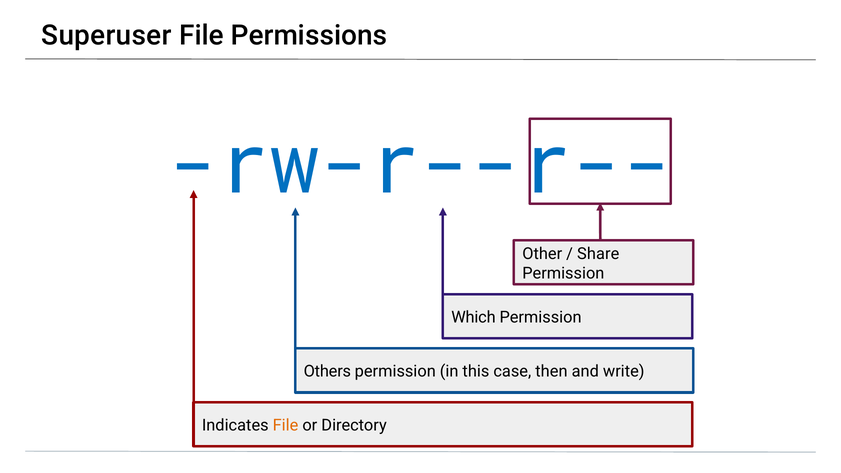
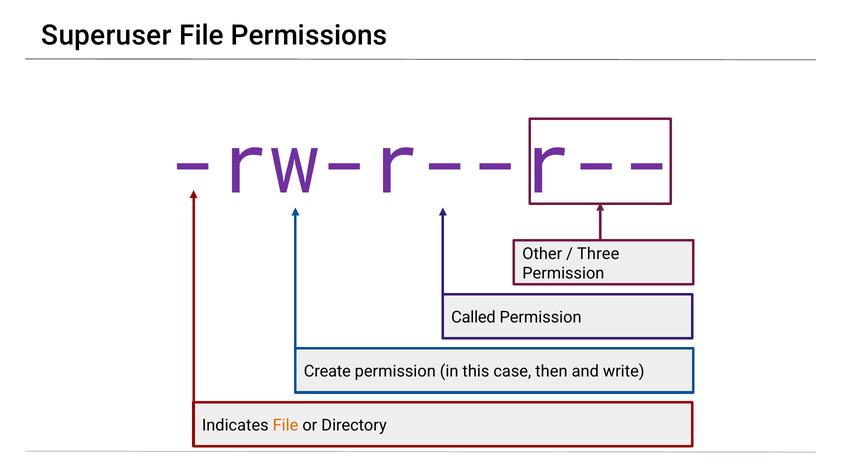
rw-r--r-- colour: blue -> purple
Share: Share -> Three
Which: Which -> Called
Others: Others -> Create
